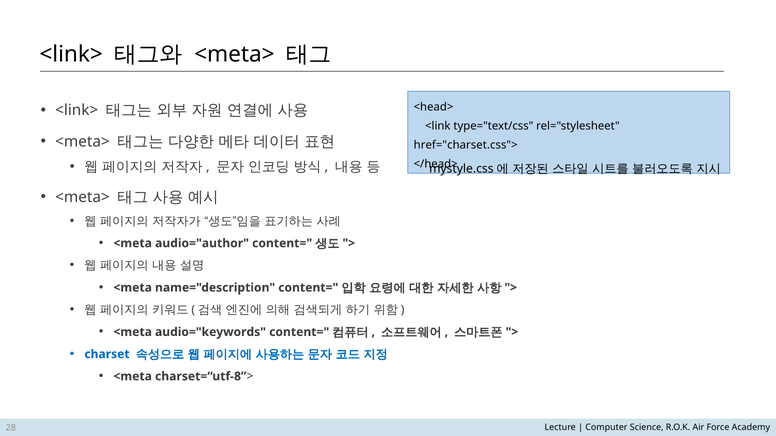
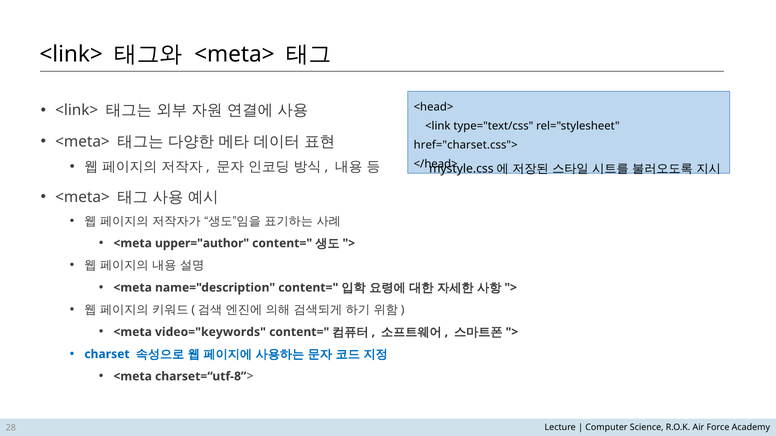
audio="author: audio="author -> upper="author
audio="keywords: audio="keywords -> video="keywords
